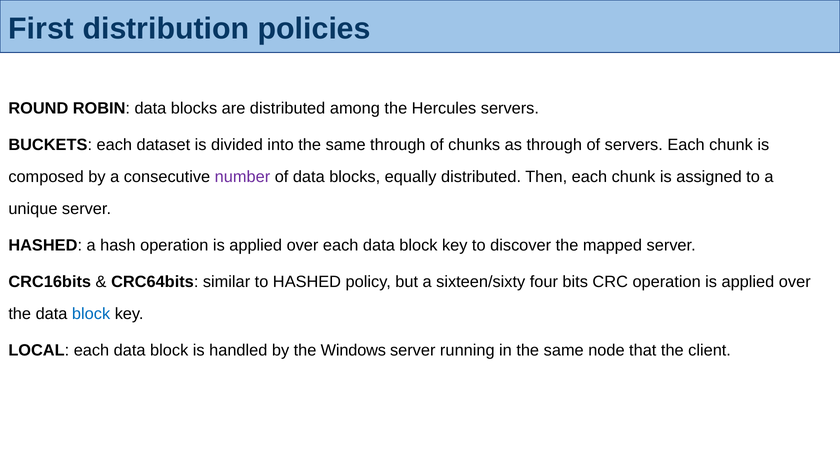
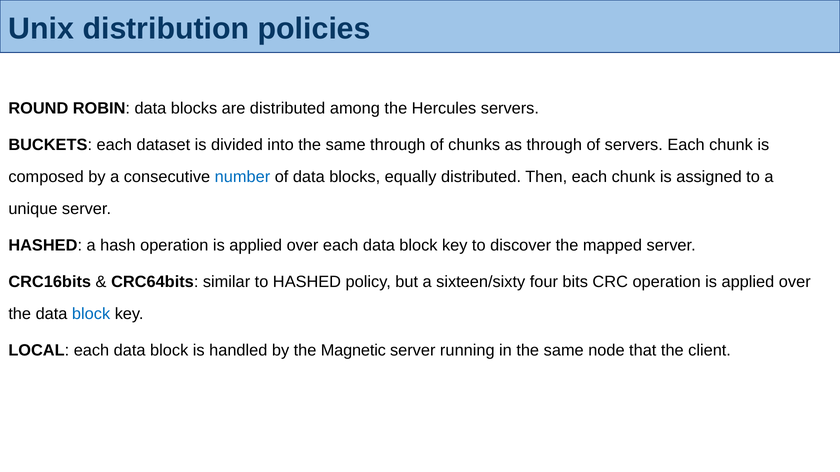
First: First -> Unix
number colour: purple -> blue
Windows: Windows -> Magnetic
